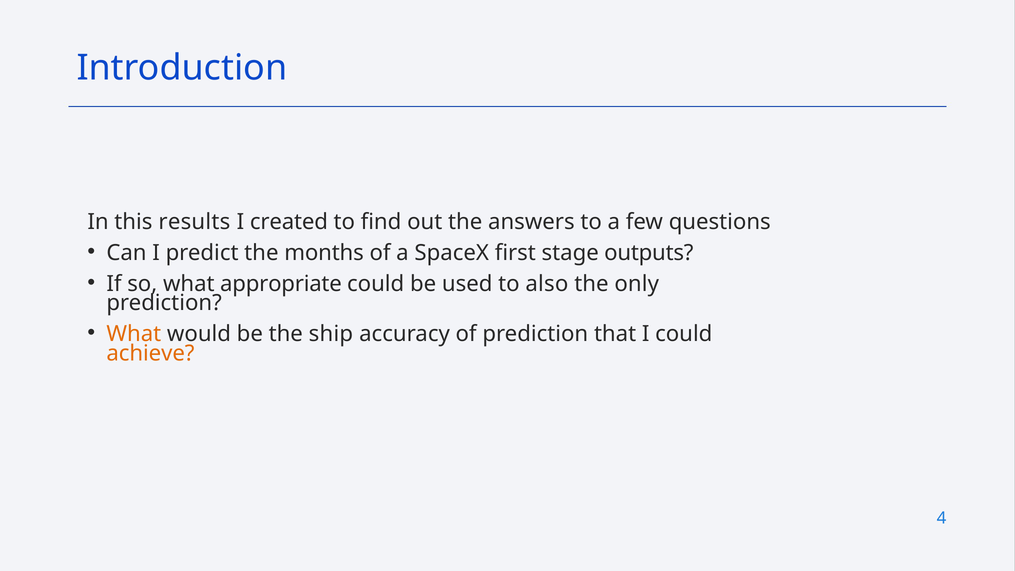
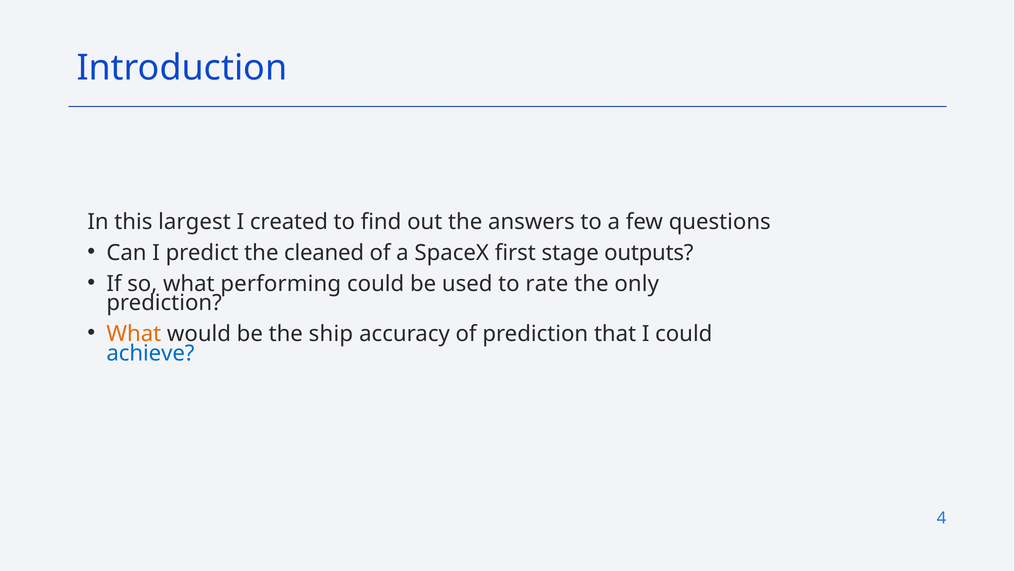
results: results -> largest
months: months -> cleaned
appropriate: appropriate -> performing
also: also -> rate
achieve colour: orange -> blue
